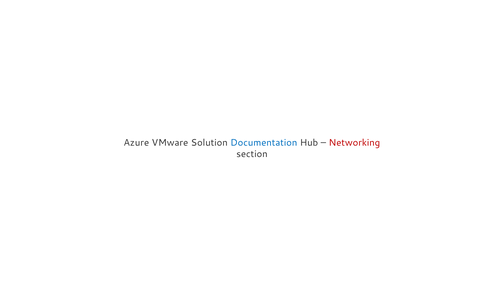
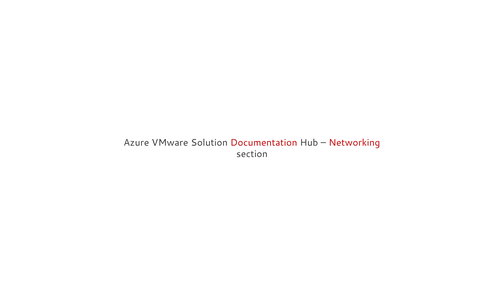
Documentation colour: blue -> red
